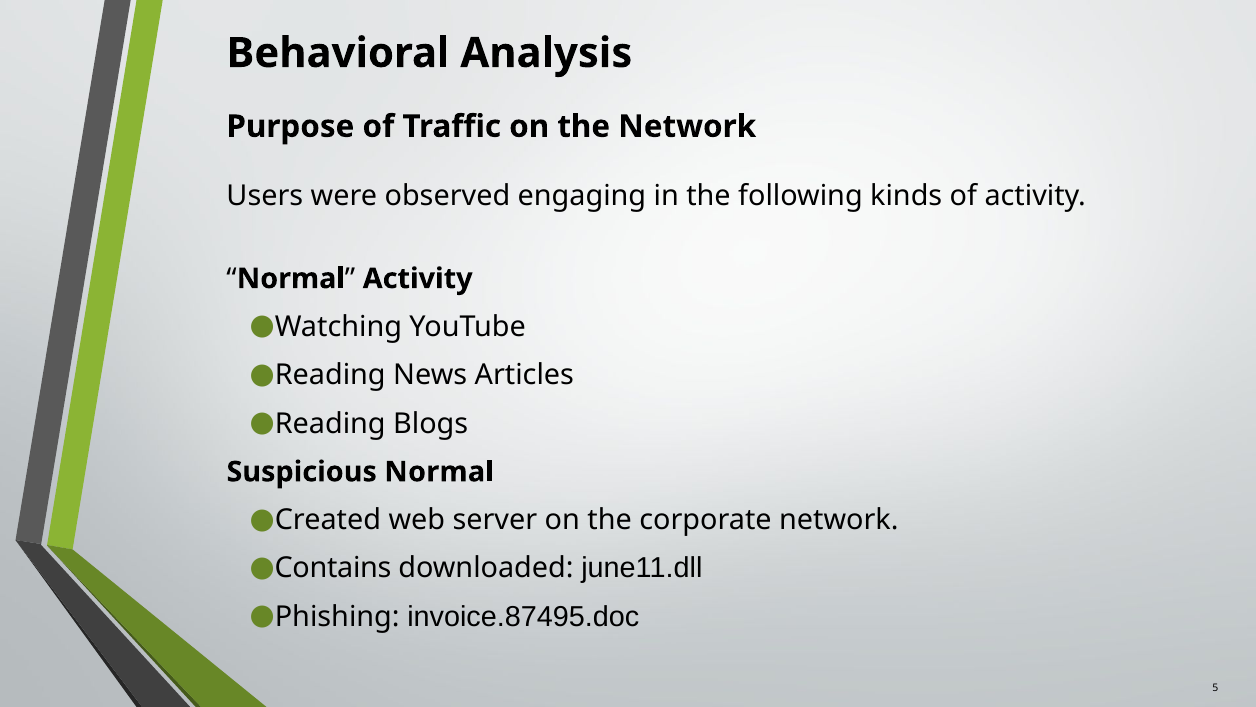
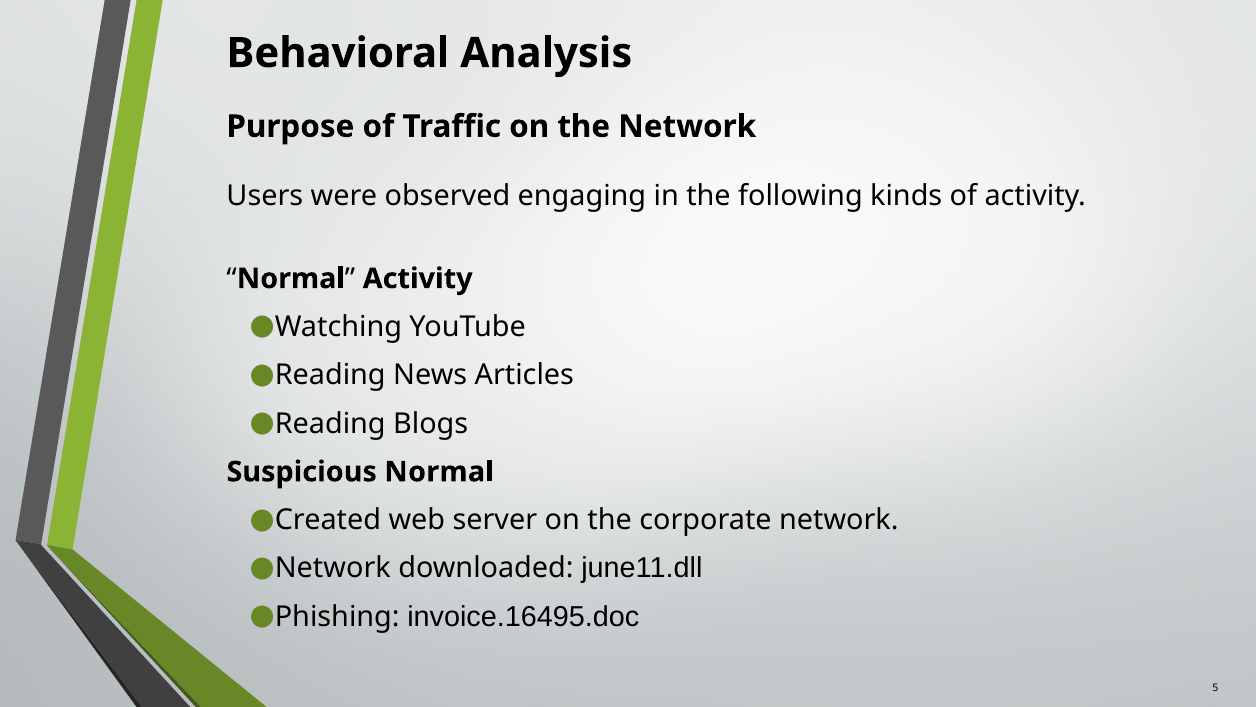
Contains at (333, 568): Contains -> Network
invoice.87495.doc: invoice.87495.doc -> invoice.16495.doc
